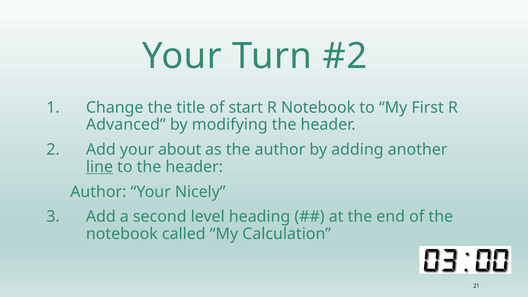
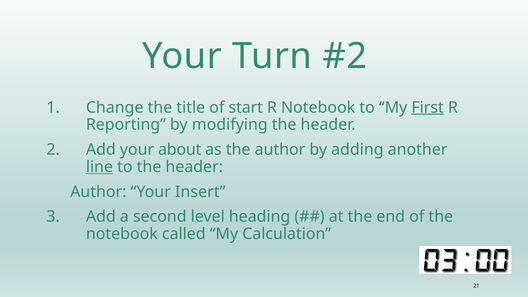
First underline: none -> present
Advanced: Advanced -> Reporting
Nicely: Nicely -> Insert
